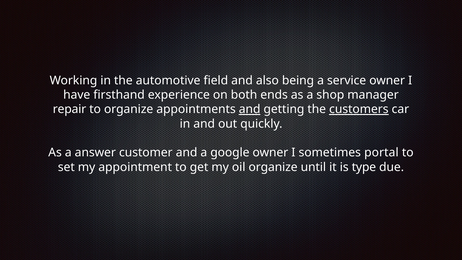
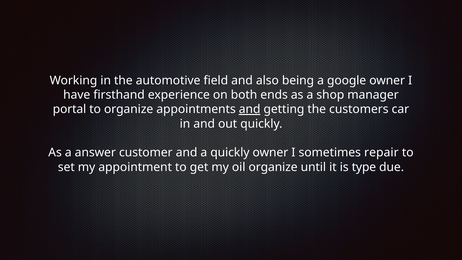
service: service -> google
repair: repair -> portal
customers underline: present -> none
a google: google -> quickly
portal: portal -> repair
